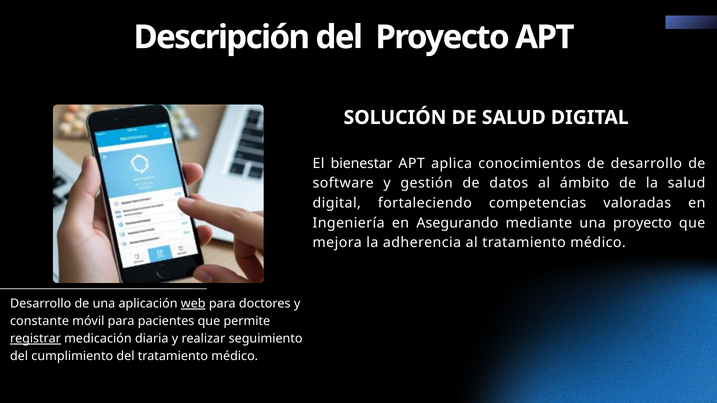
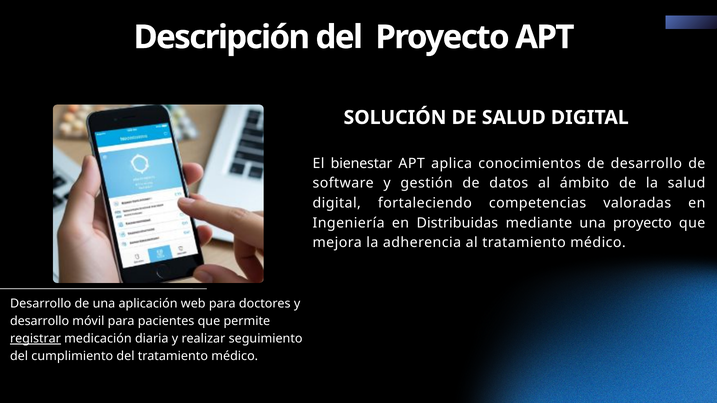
Asegurando: Asegurando -> Distribuidas
web underline: present -> none
constante at (39, 321): constante -> desarrollo
